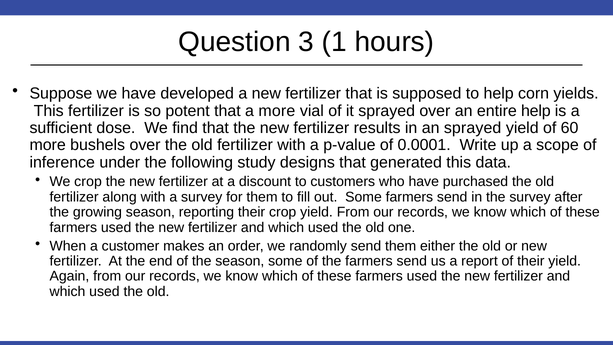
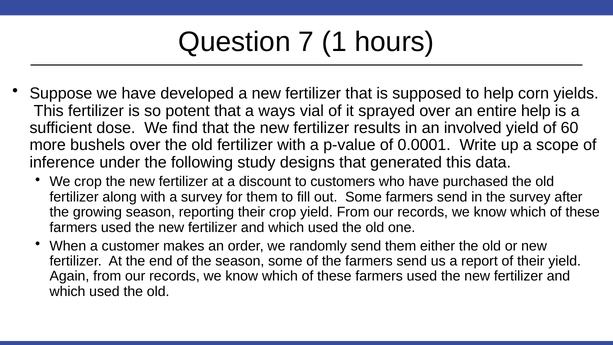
3: 3 -> 7
a more: more -> ways
an sprayed: sprayed -> involved
